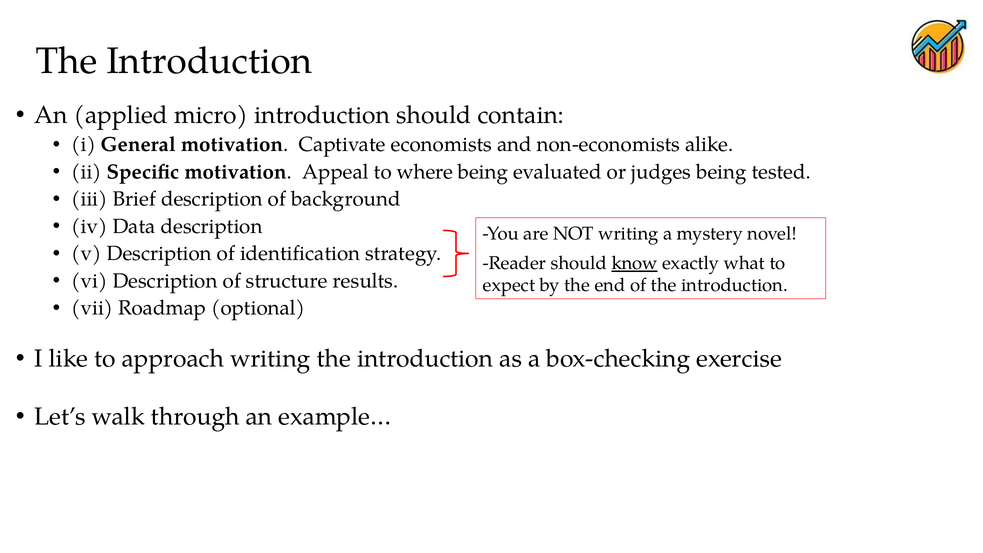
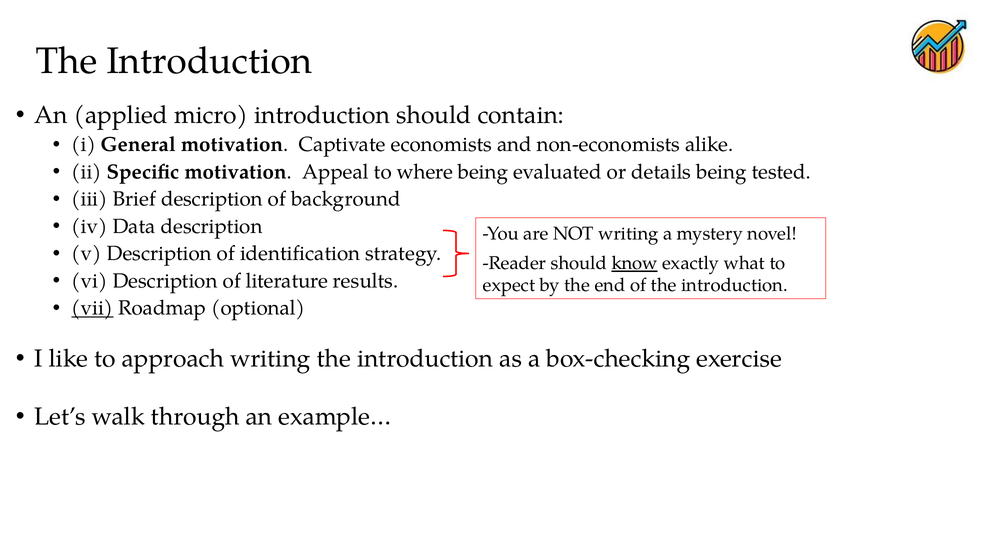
judges: judges -> details
structure: structure -> literature
vii underline: none -> present
